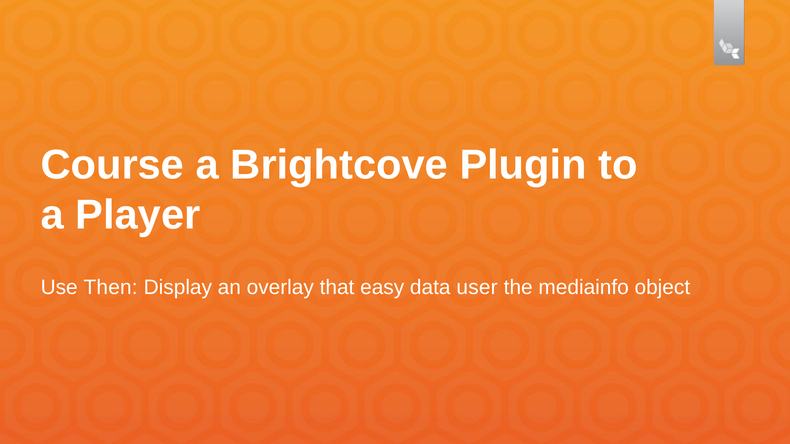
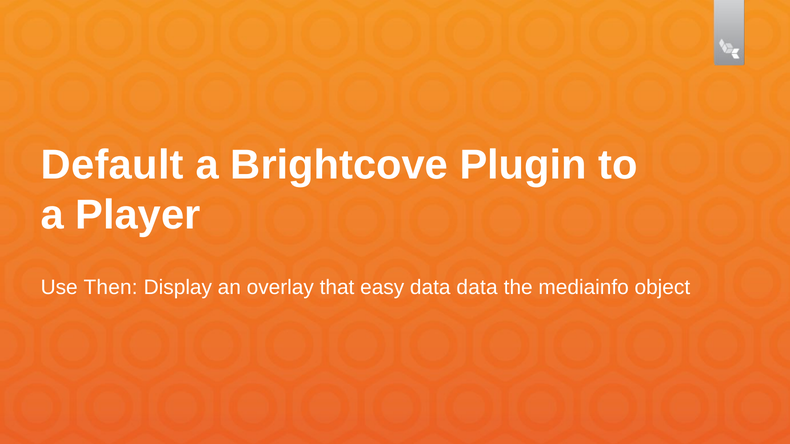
Course: Course -> Default
data user: user -> data
